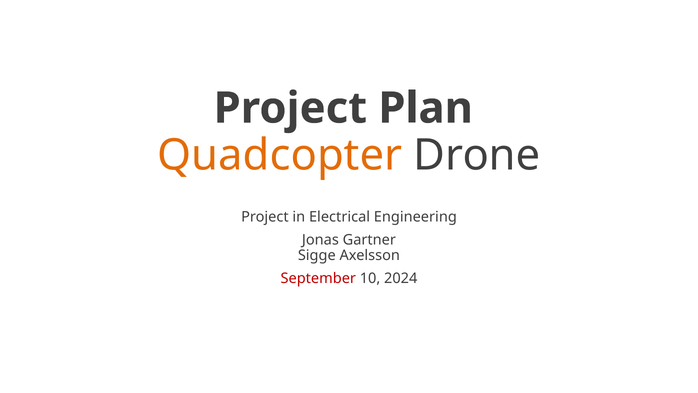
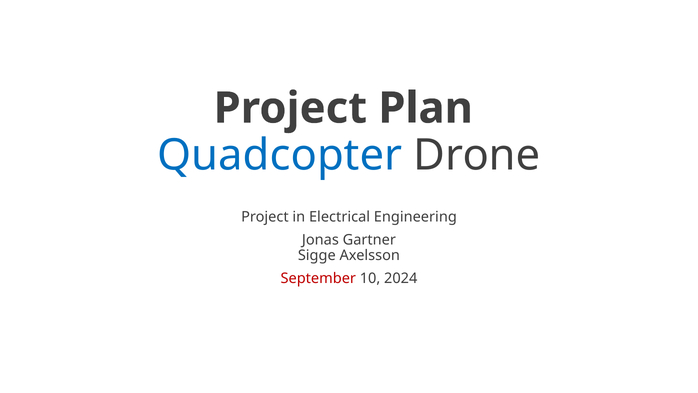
Quadcopter colour: orange -> blue
